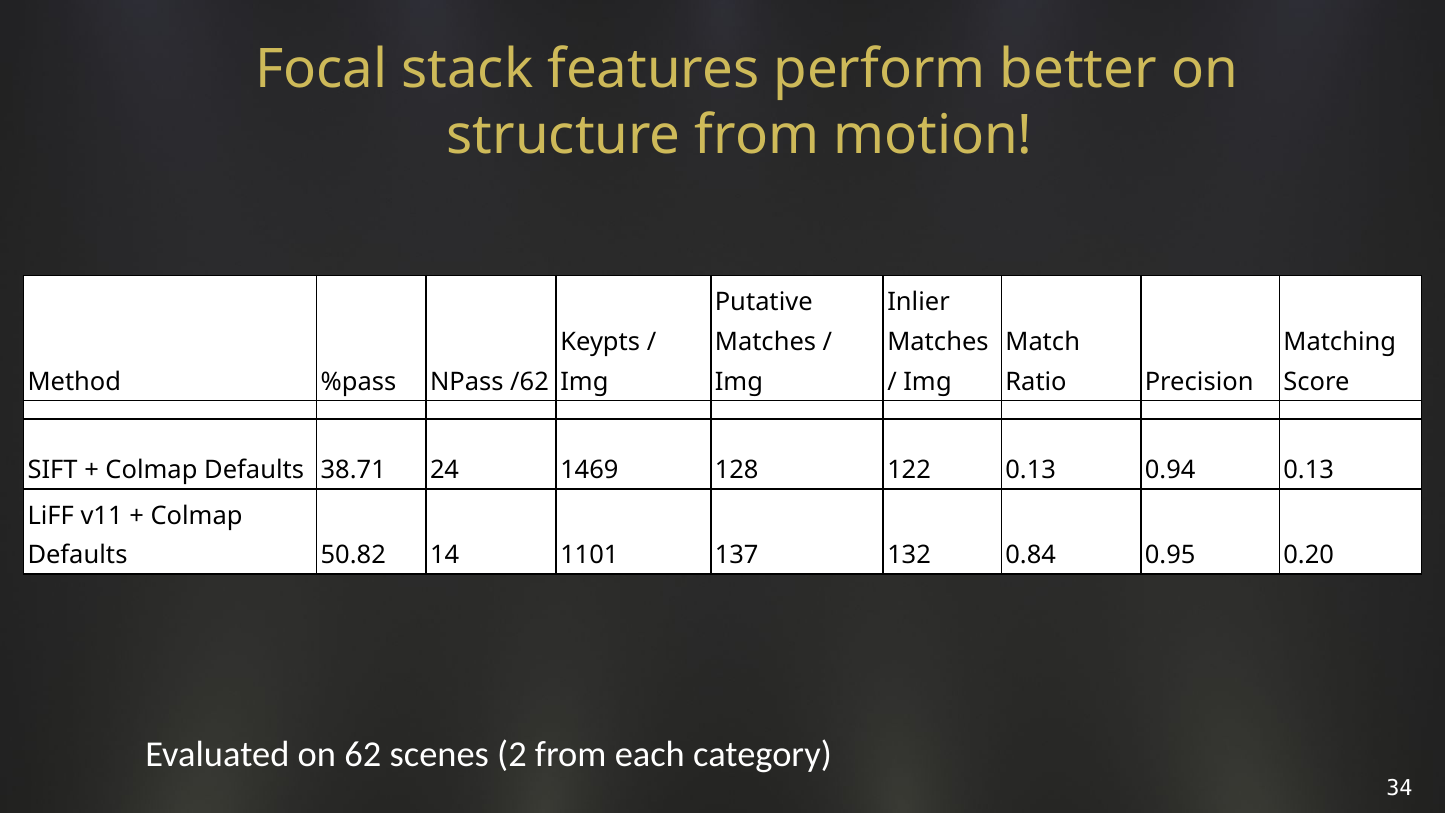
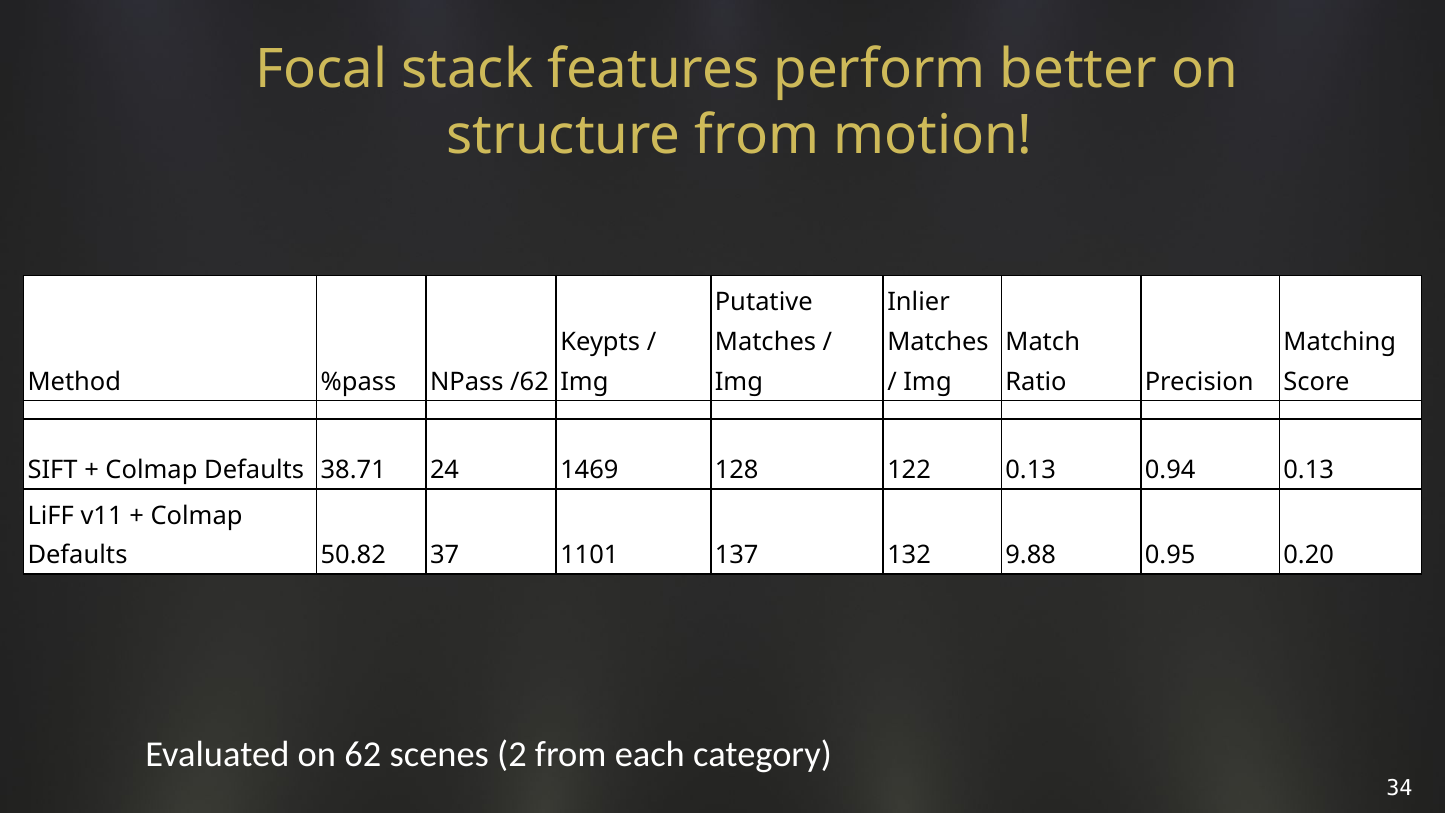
14: 14 -> 37
0.84: 0.84 -> 9.88
